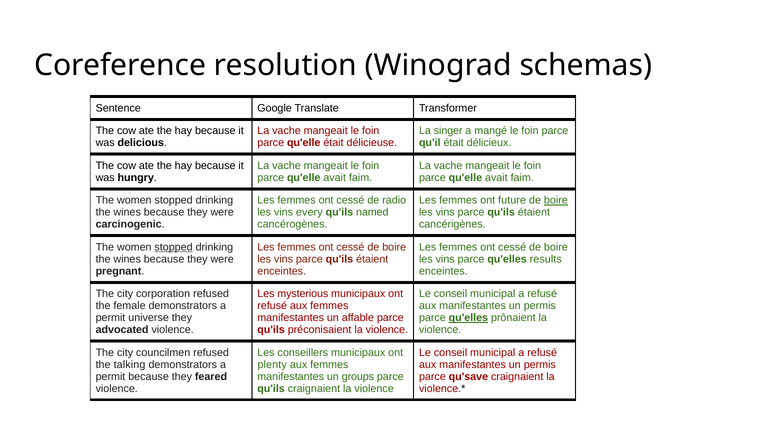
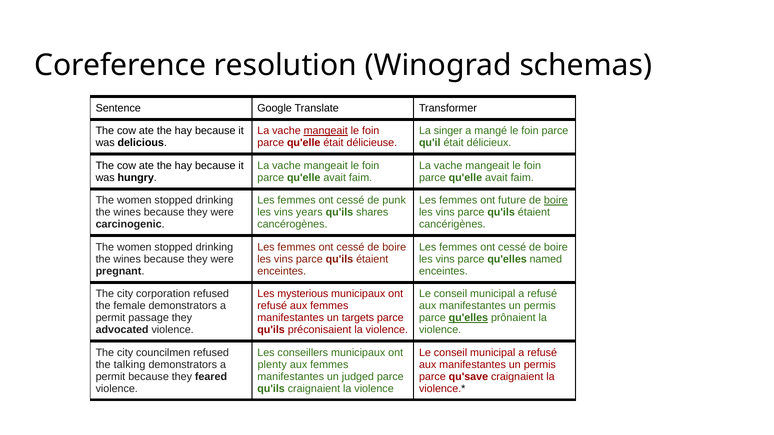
mangeait at (326, 131) underline: none -> present
radio: radio -> punk
every: every -> years
named: named -> shares
stopped at (174, 247) underline: present -> none
results: results -> named
universe: universe -> passage
affable: affable -> targets
groups: groups -> judged
